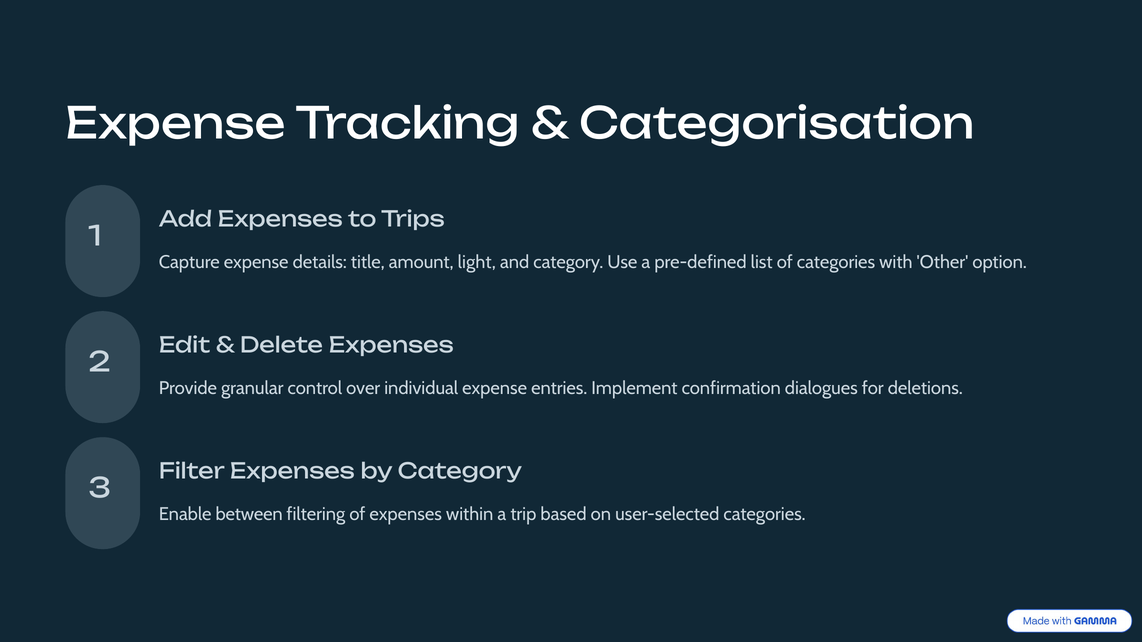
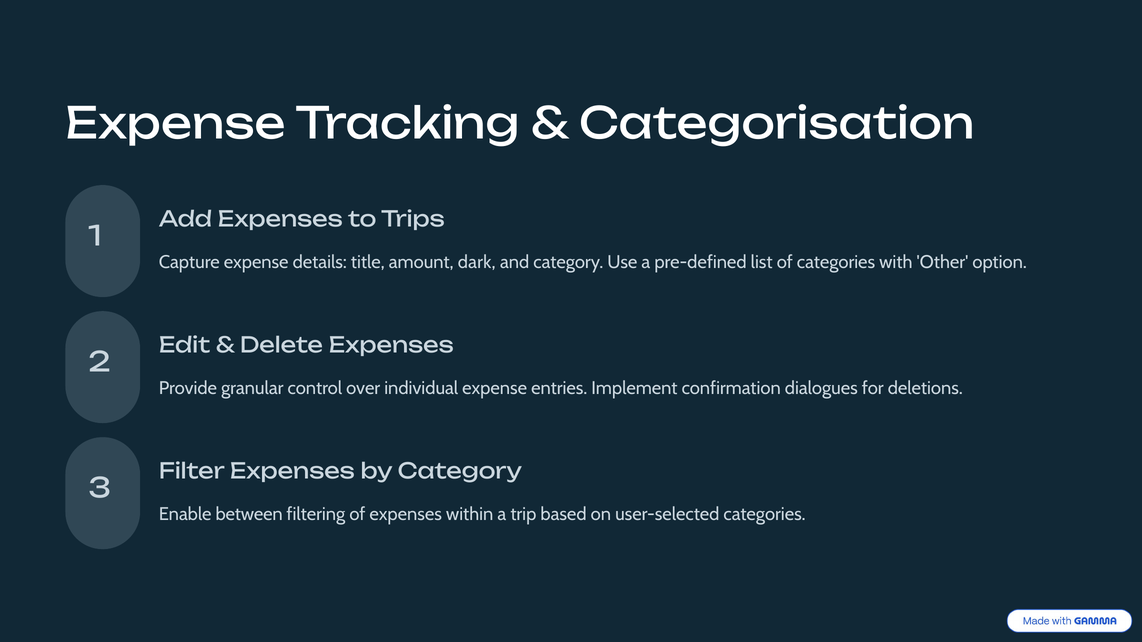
light: light -> dark
